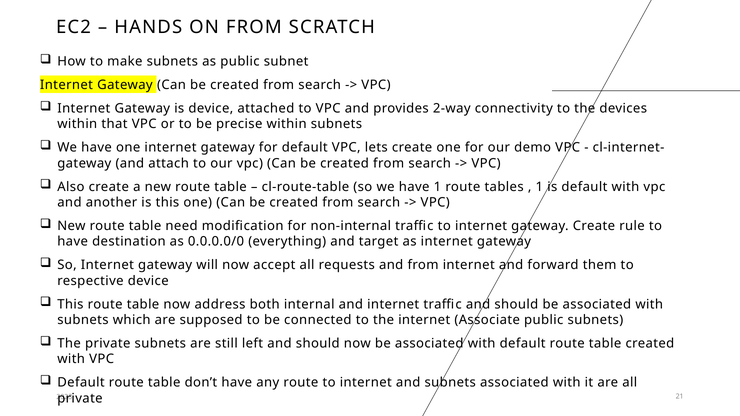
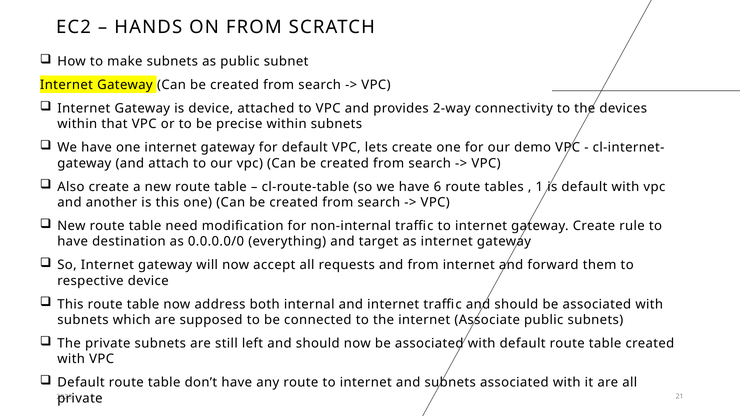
have 1: 1 -> 6
